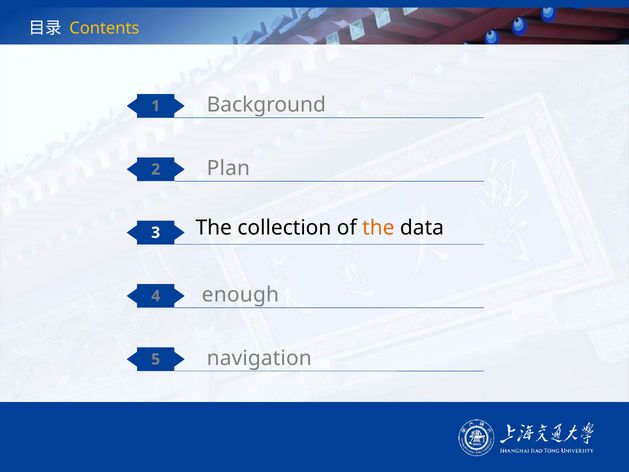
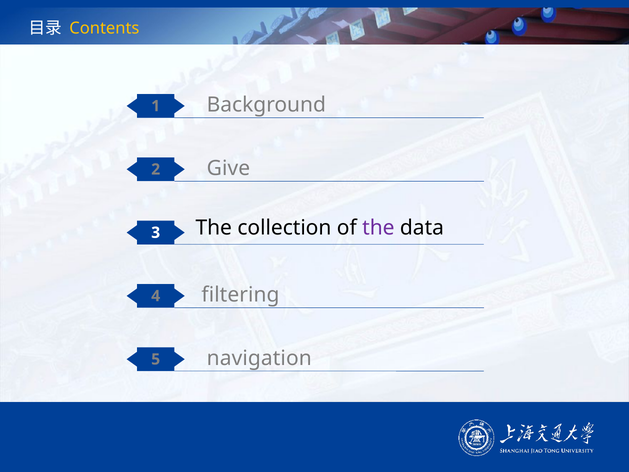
Plan: Plan -> Give
the at (378, 228) colour: orange -> purple
enough: enough -> filtering
